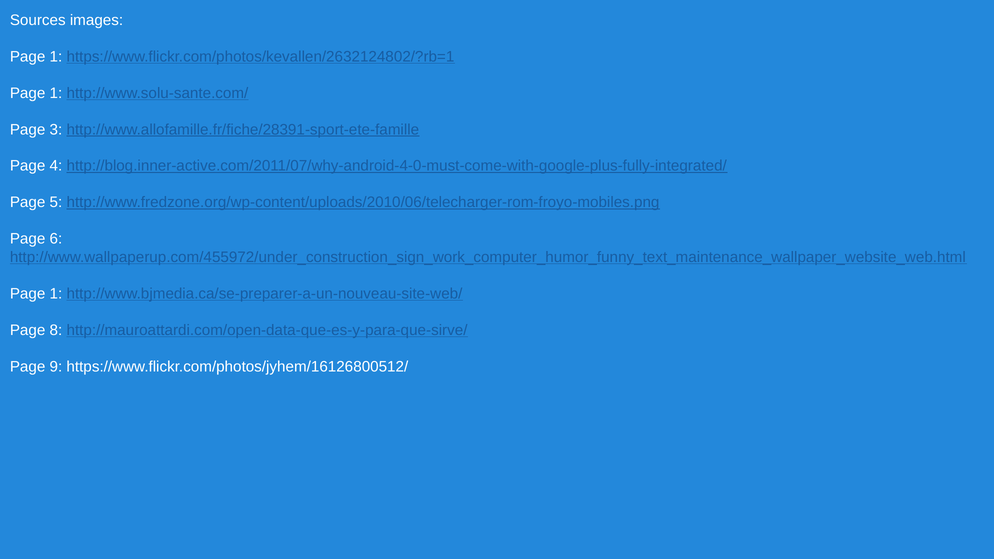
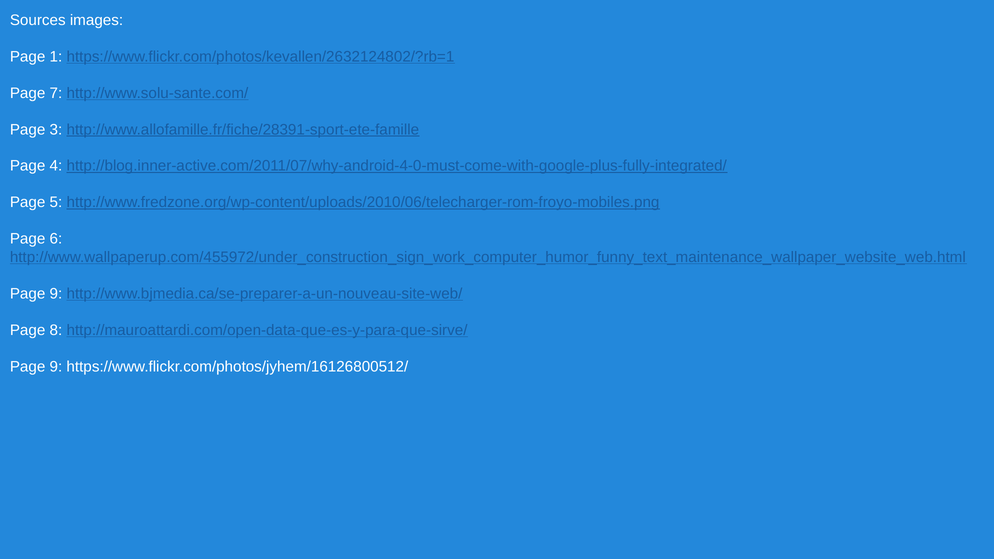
1 at (56, 93): 1 -> 7
1 at (56, 294): 1 -> 9
